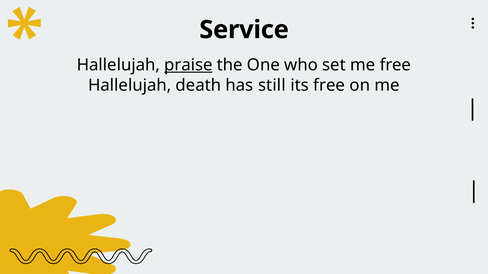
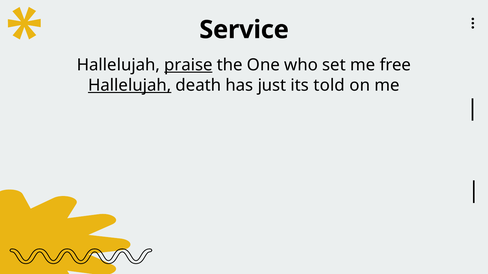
Hallelujah at (130, 85) underline: none -> present
still: still -> just
its free: free -> told
